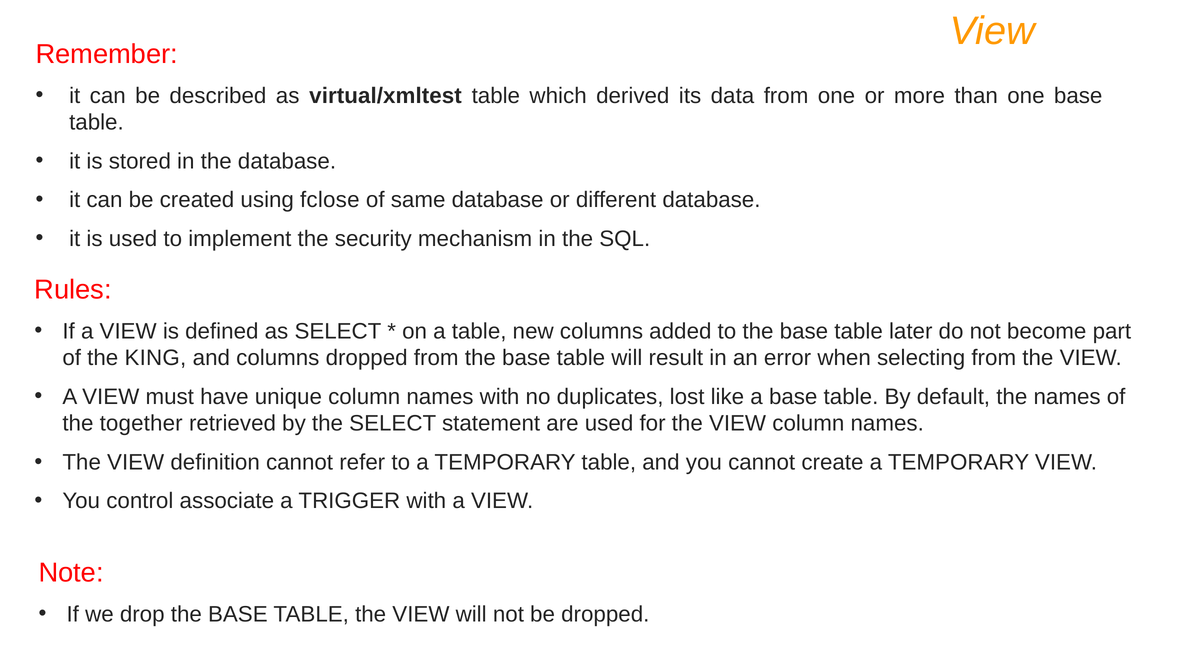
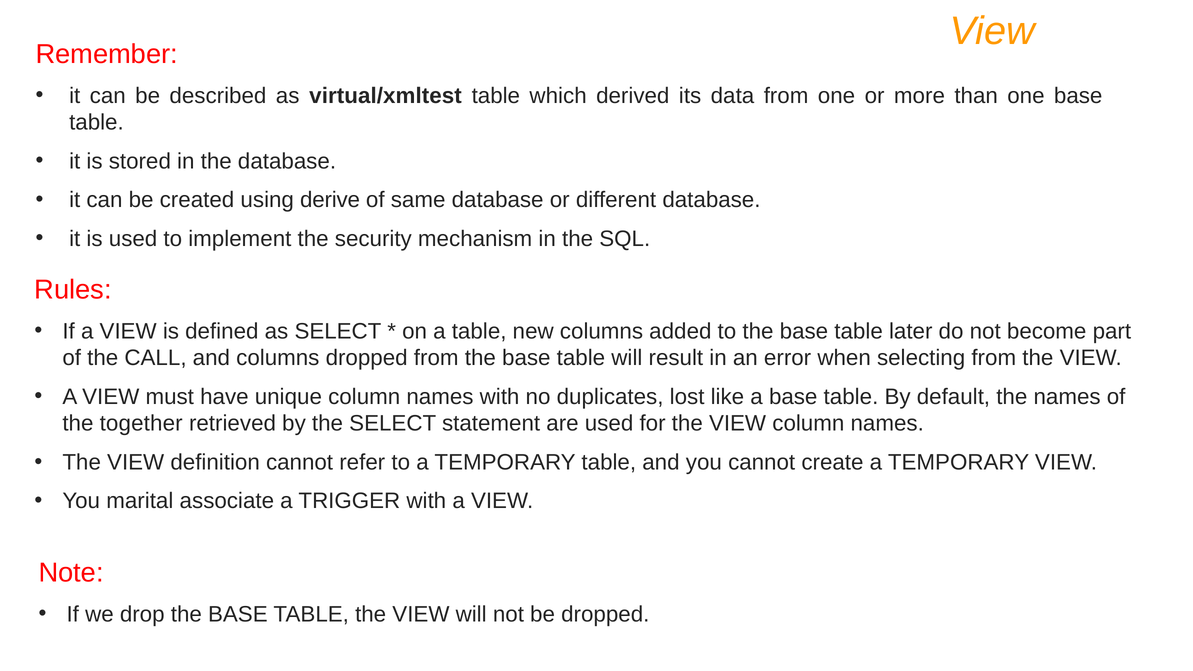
fclose: fclose -> derive
KING: KING -> CALL
control: control -> marital
